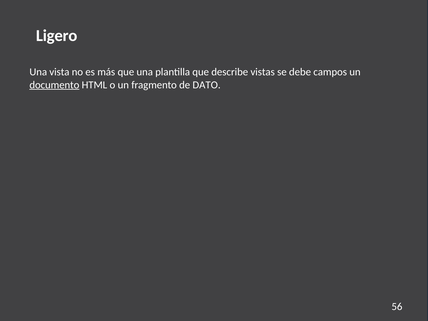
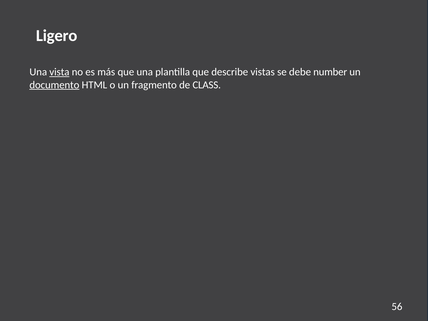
vista underline: none -> present
campos: campos -> number
DATO: DATO -> CLASS
